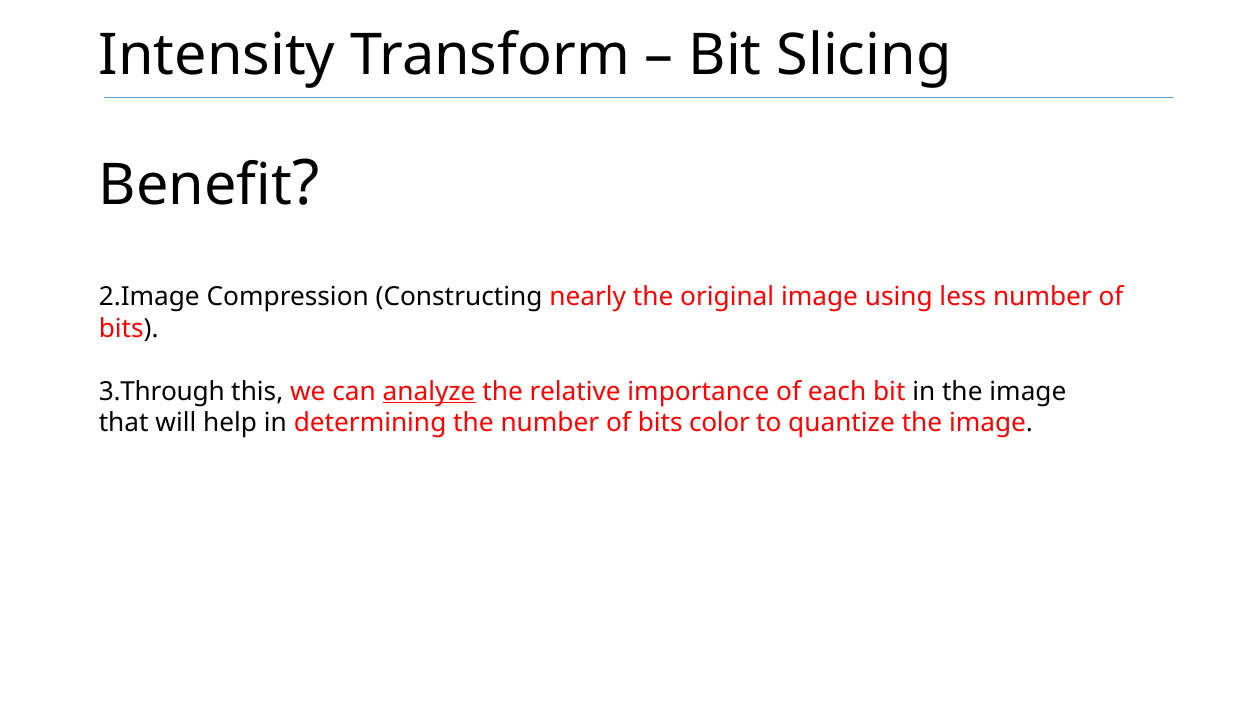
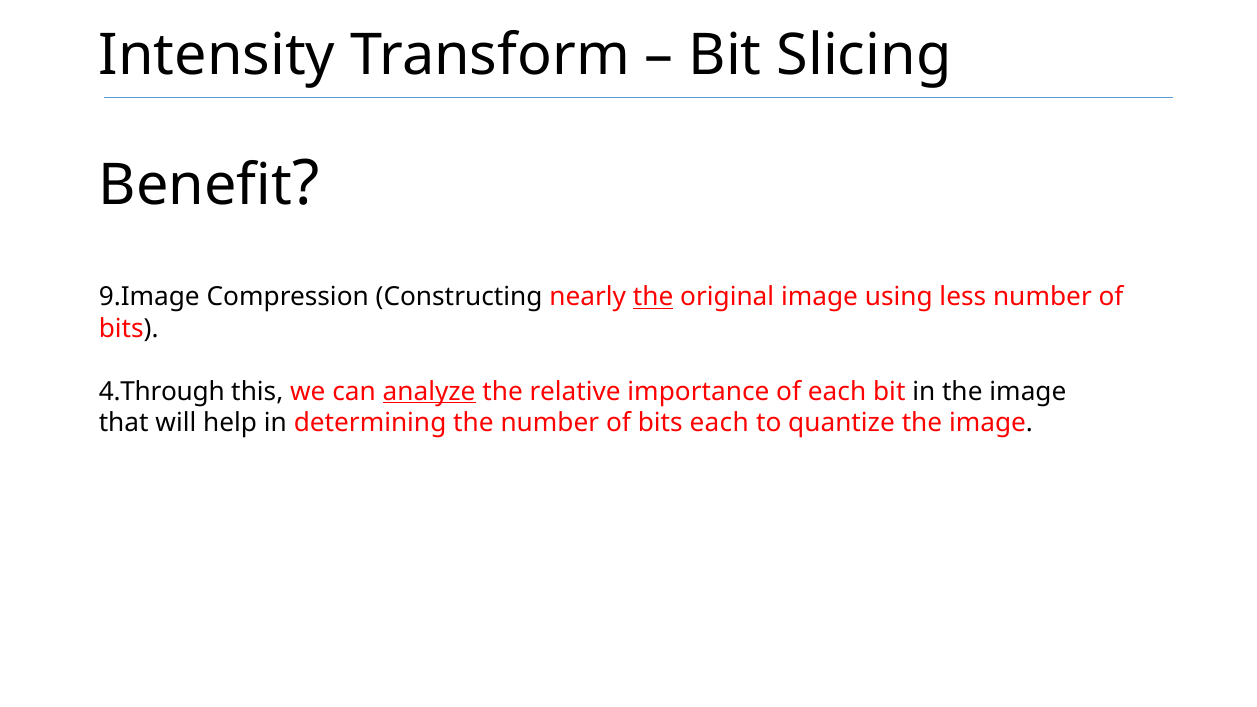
2.Image: 2.Image -> 9.Image
the at (653, 297) underline: none -> present
3.Through: 3.Through -> 4.Through
bits color: color -> each
